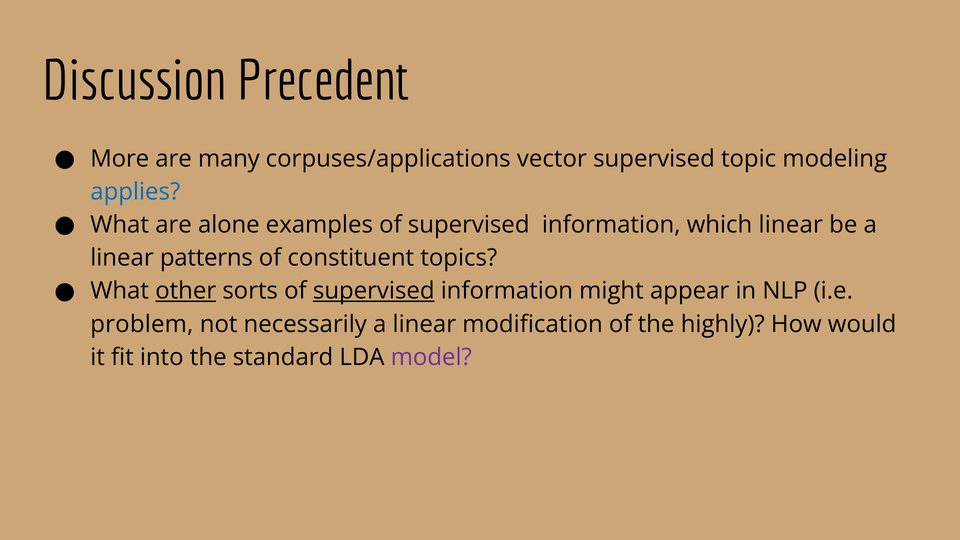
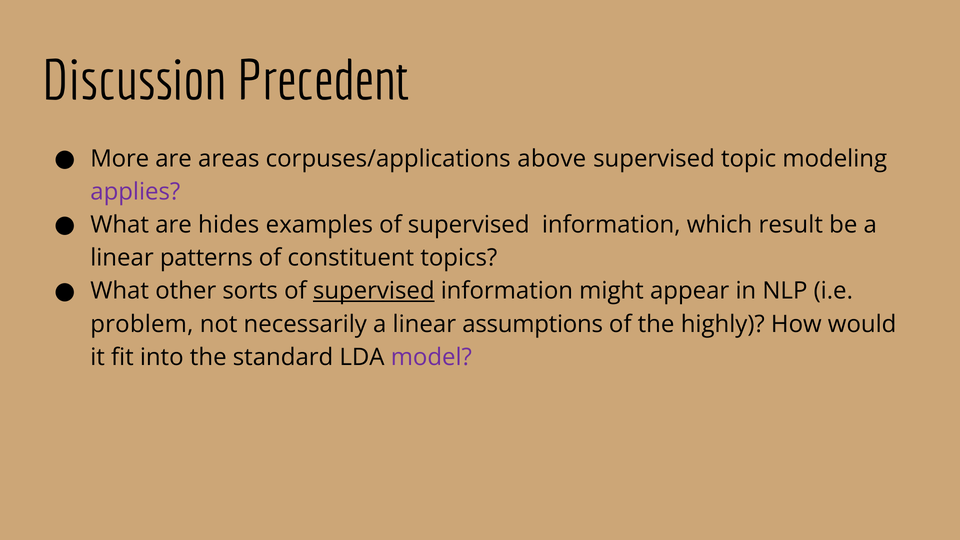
many: many -> areas
vector: vector -> above
applies colour: blue -> purple
alone: alone -> hides
which linear: linear -> result
other underline: present -> none
modification: modification -> assumptions
